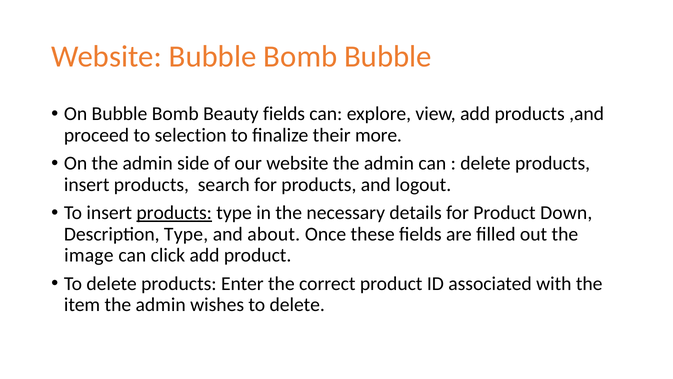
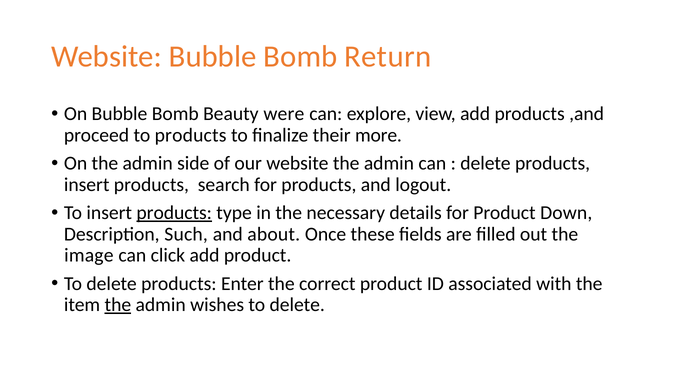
Bomb Bubble: Bubble -> Return
Beauty fields: fields -> were
to selection: selection -> products
Description Type: Type -> Such
the at (118, 304) underline: none -> present
